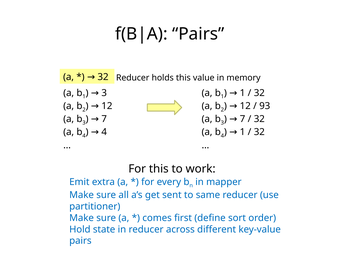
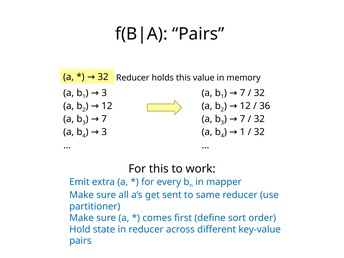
1 at (243, 93): 1 -> 7
93: 93 -> 36
4 at (104, 132): 4 -> 3
